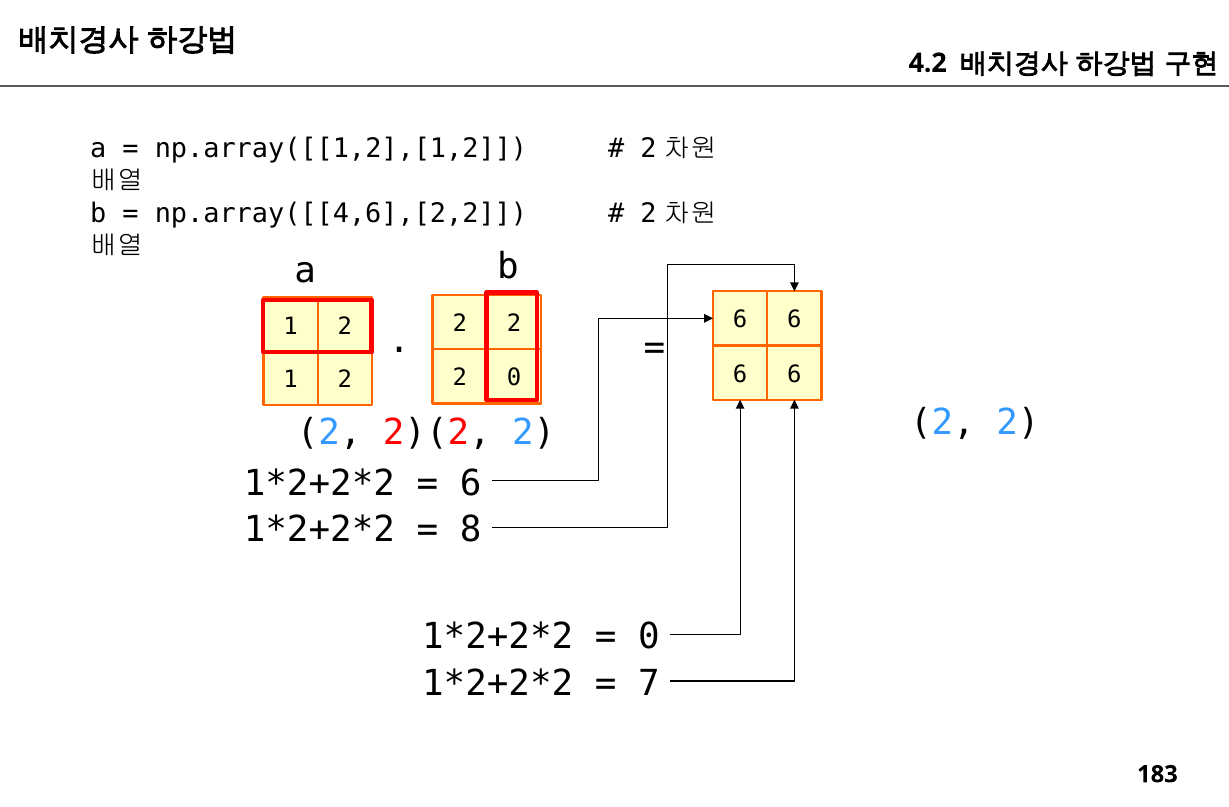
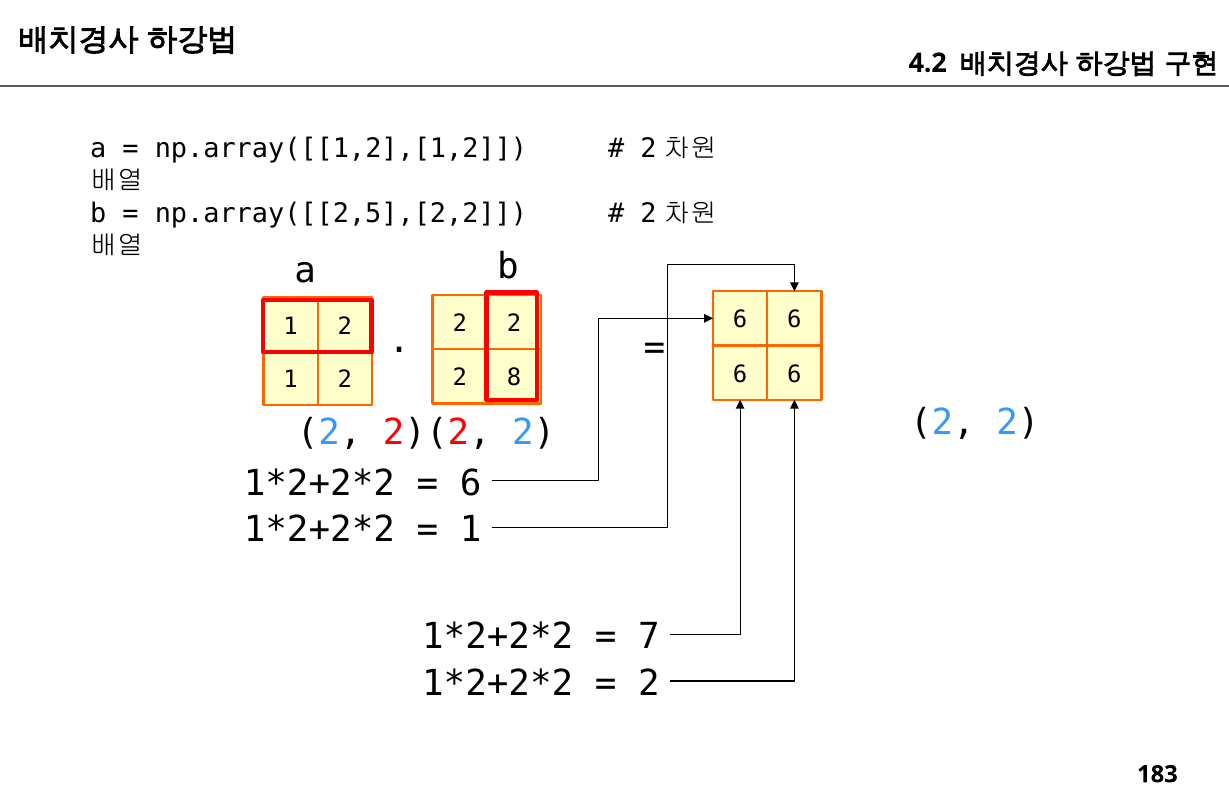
np.array([[4,6],[2,2: np.array([[4,6],[2,2 -> np.array([[2,5],[2,2
2 0: 0 -> 8
8 at (471, 530): 8 -> 1
0 at (649, 637): 0 -> 7
7 at (649, 684): 7 -> 2
